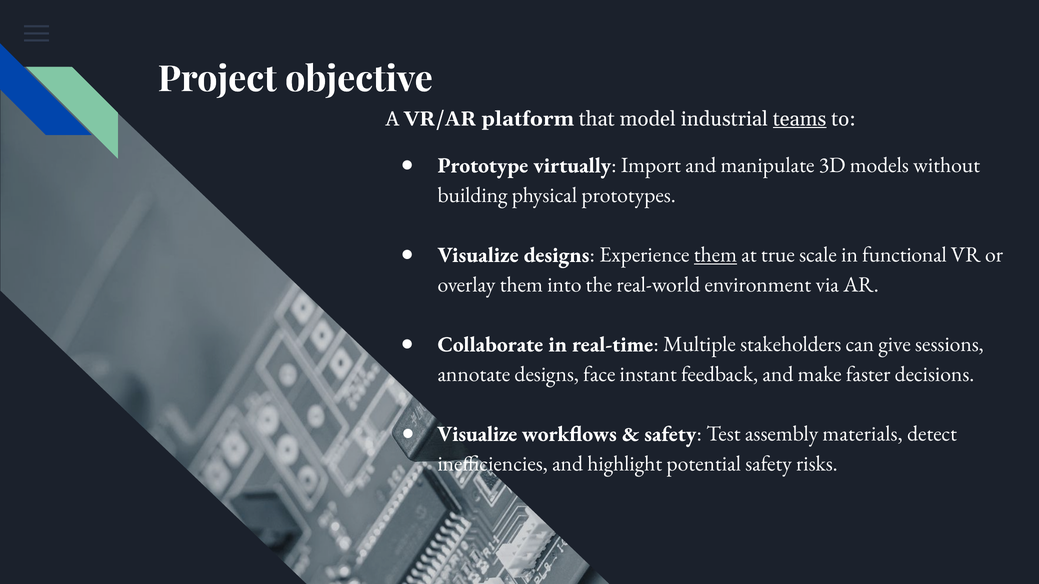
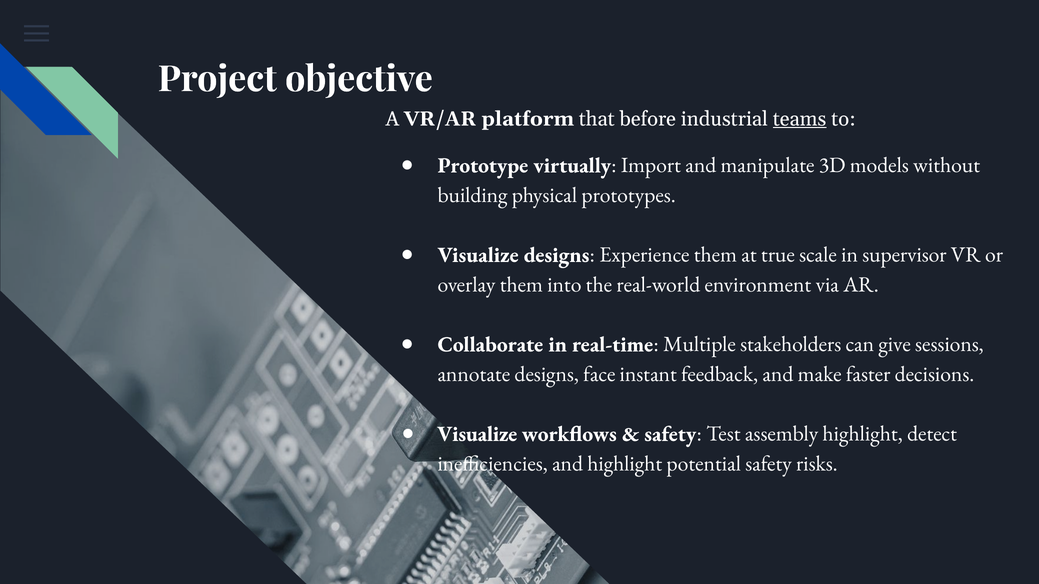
model: model -> before
them at (715, 255) underline: present -> none
functional: functional -> supervisor
assembly materials: materials -> highlight
